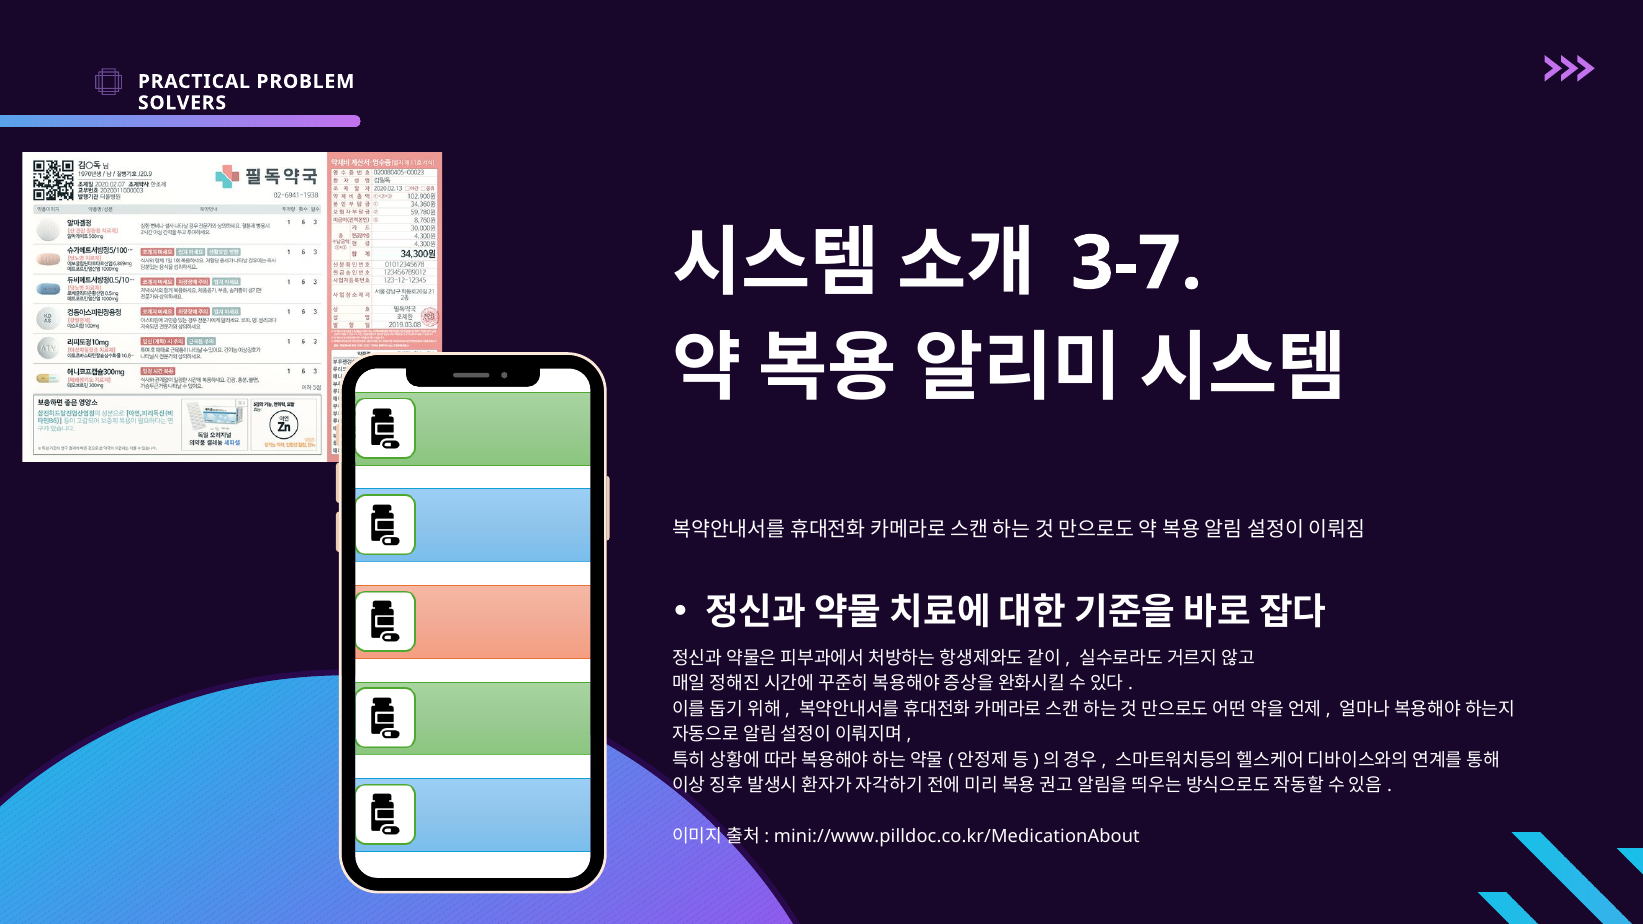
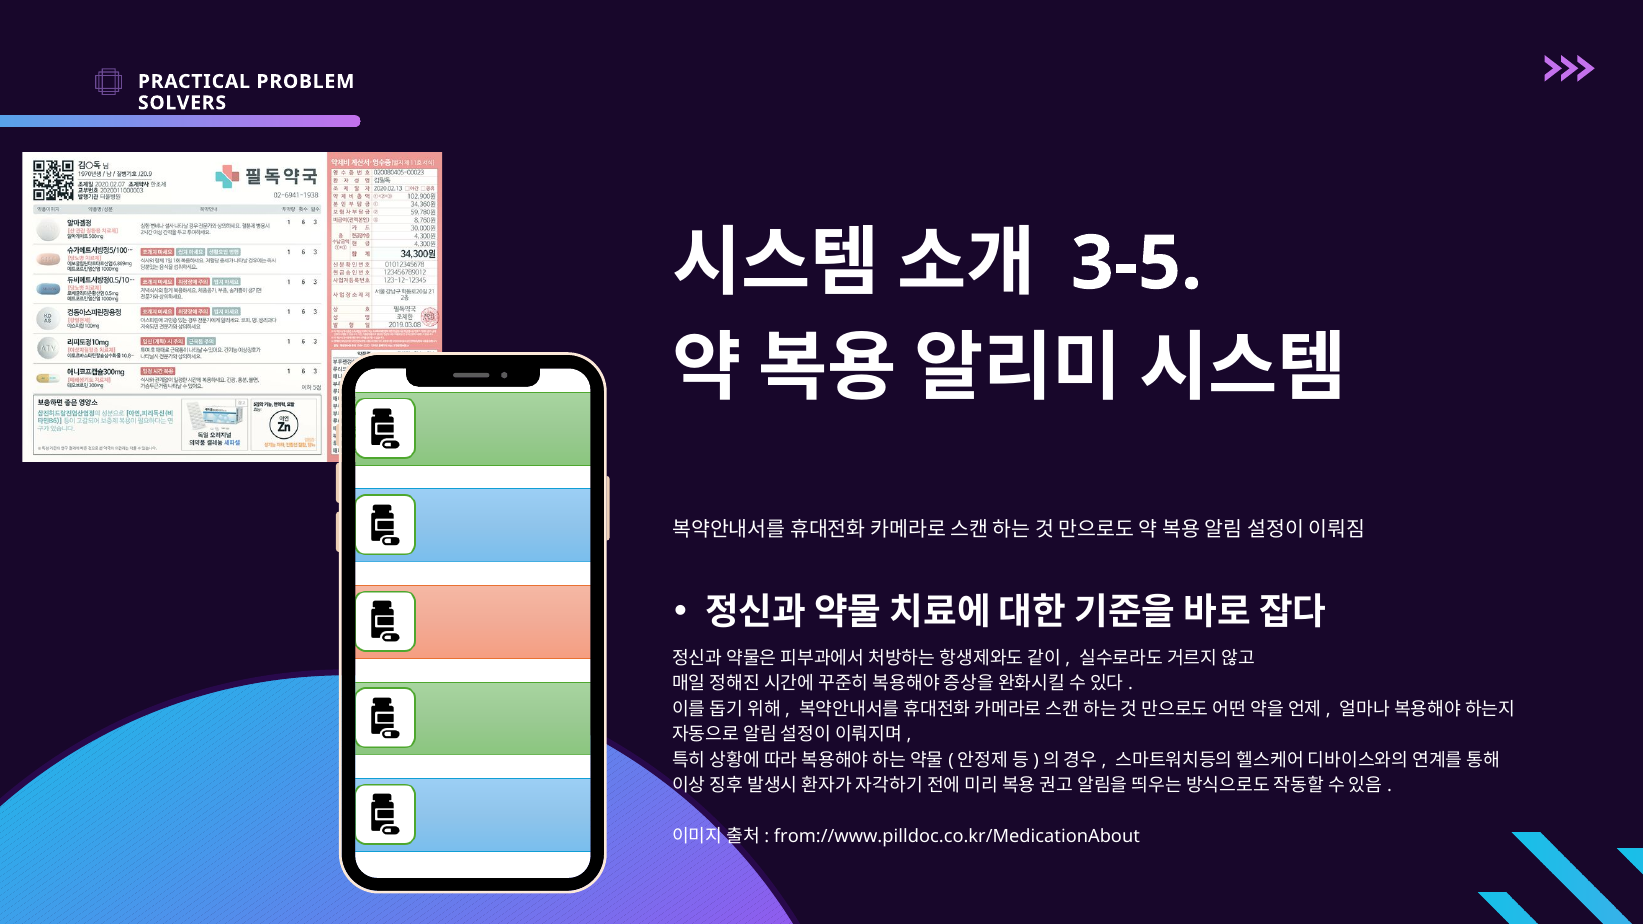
3-7: 3-7 -> 3-5
mini://www.pilldoc.co.kr/MedicationAbout: mini://www.pilldoc.co.kr/MedicationAbout -> from://www.pilldoc.co.kr/MedicationAbout
